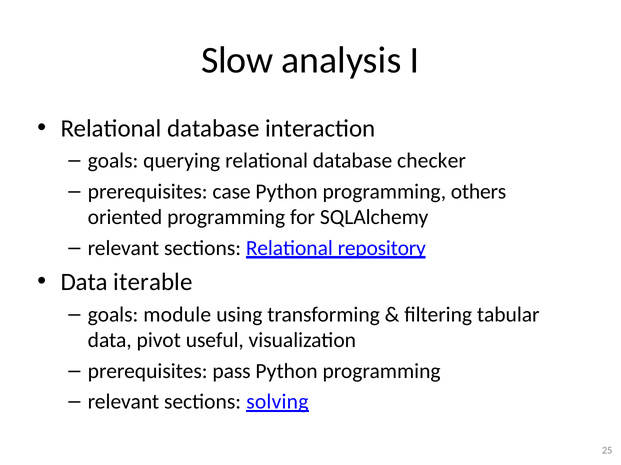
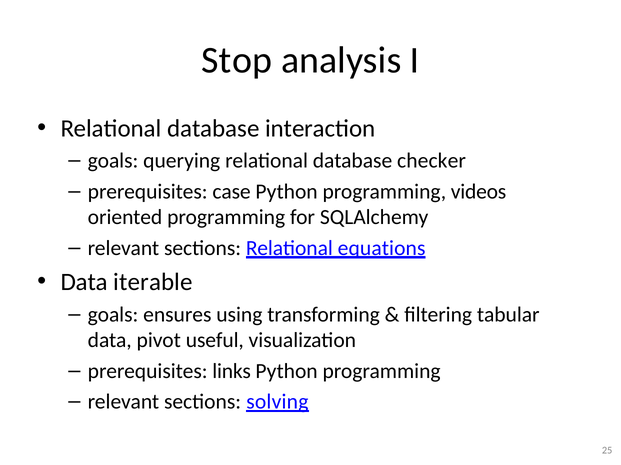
Slow: Slow -> Stop
others: others -> videos
repository: repository -> equations
module: module -> ensures
pass: pass -> links
